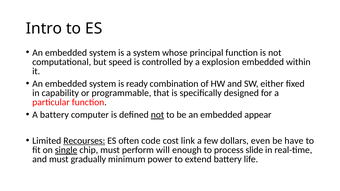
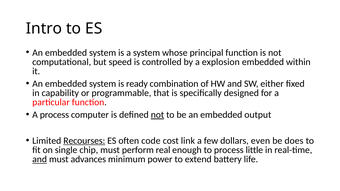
A battery: battery -> process
appear: appear -> output
have: have -> does
single underline: present -> none
will: will -> real
slide: slide -> little
and at (40, 160) underline: none -> present
gradually: gradually -> advances
